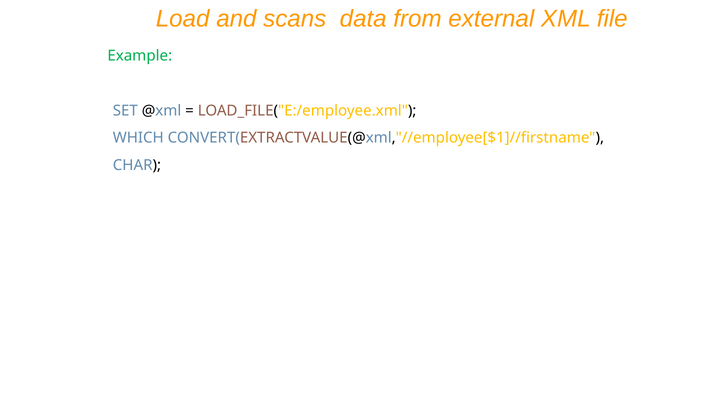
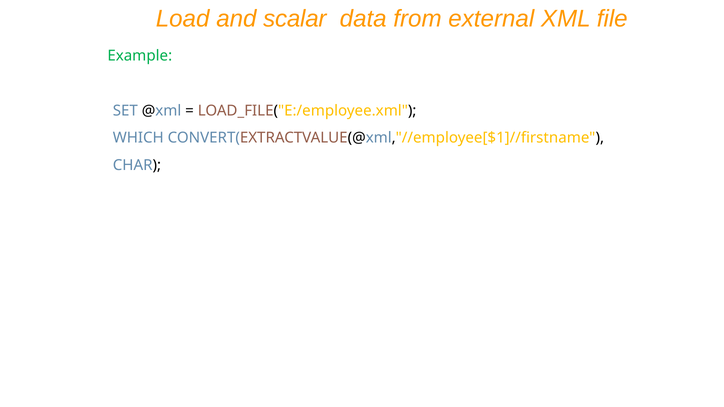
scans: scans -> scalar
